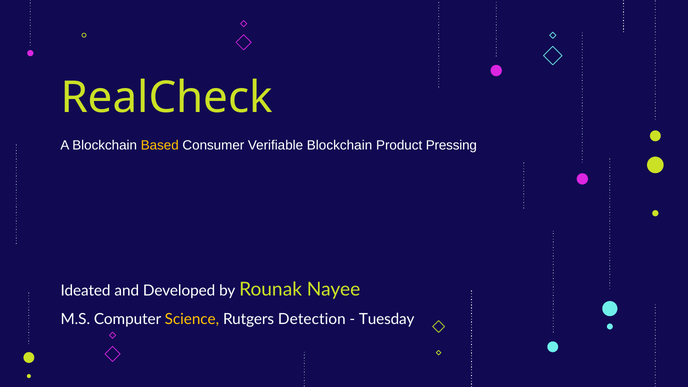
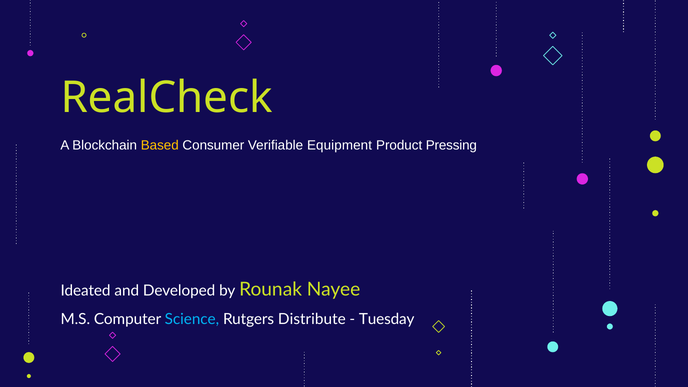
Verifiable Blockchain: Blockchain -> Equipment
Science colour: yellow -> light blue
Detection: Detection -> Distribute
